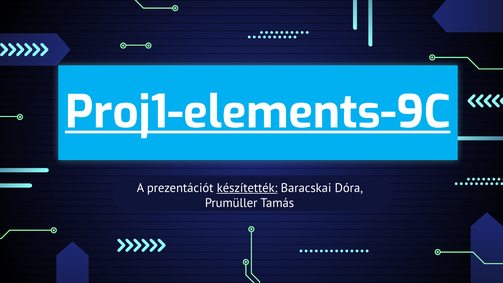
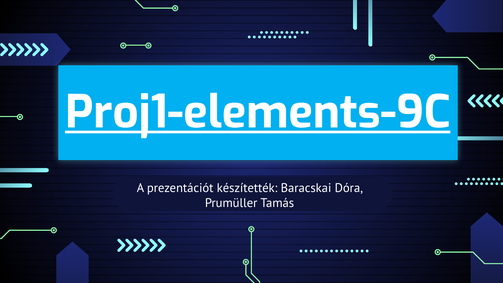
készítették underline: present -> none
